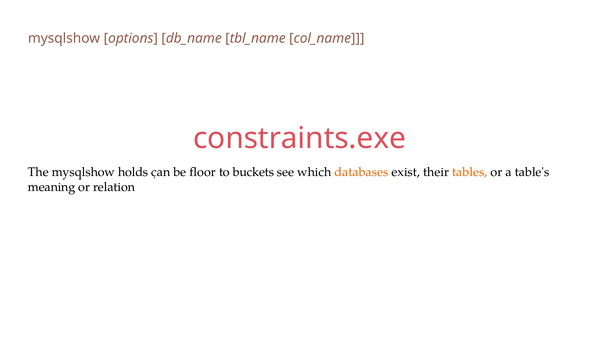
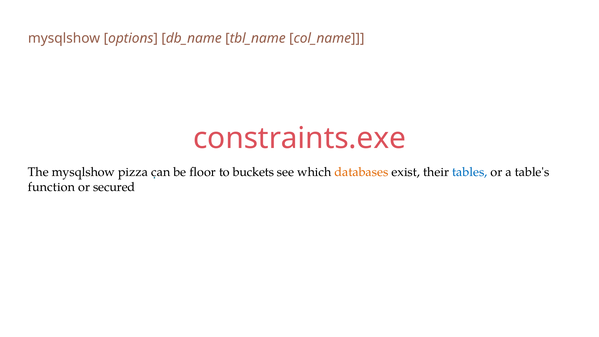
holds: holds -> pizza
tables colour: orange -> blue
meaning: meaning -> function
relation: relation -> secured
